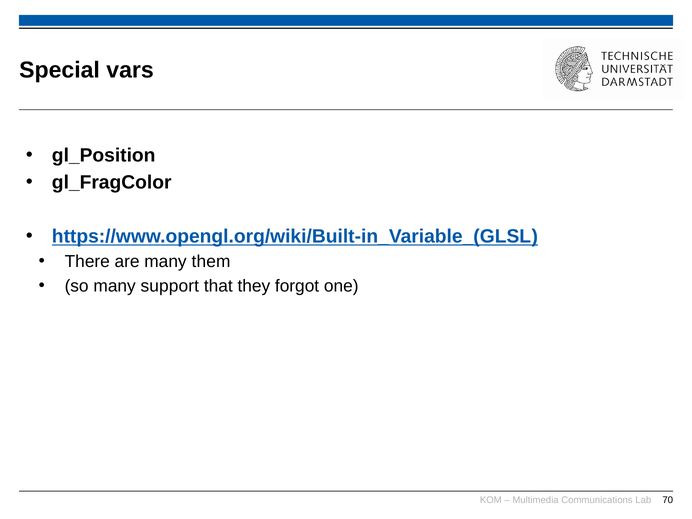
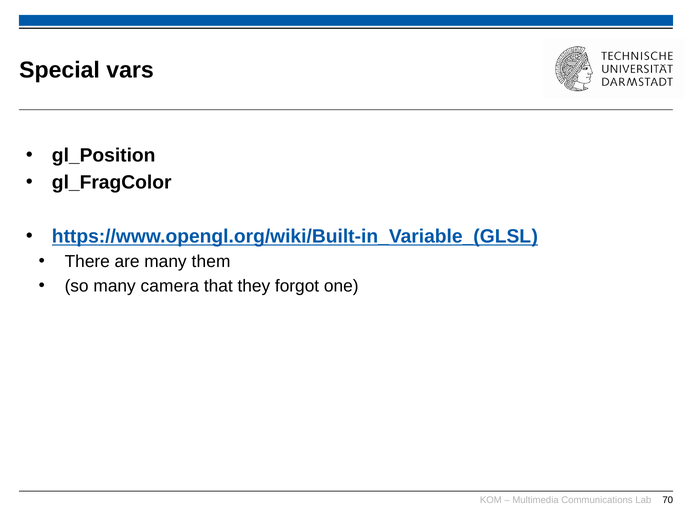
support: support -> camera
